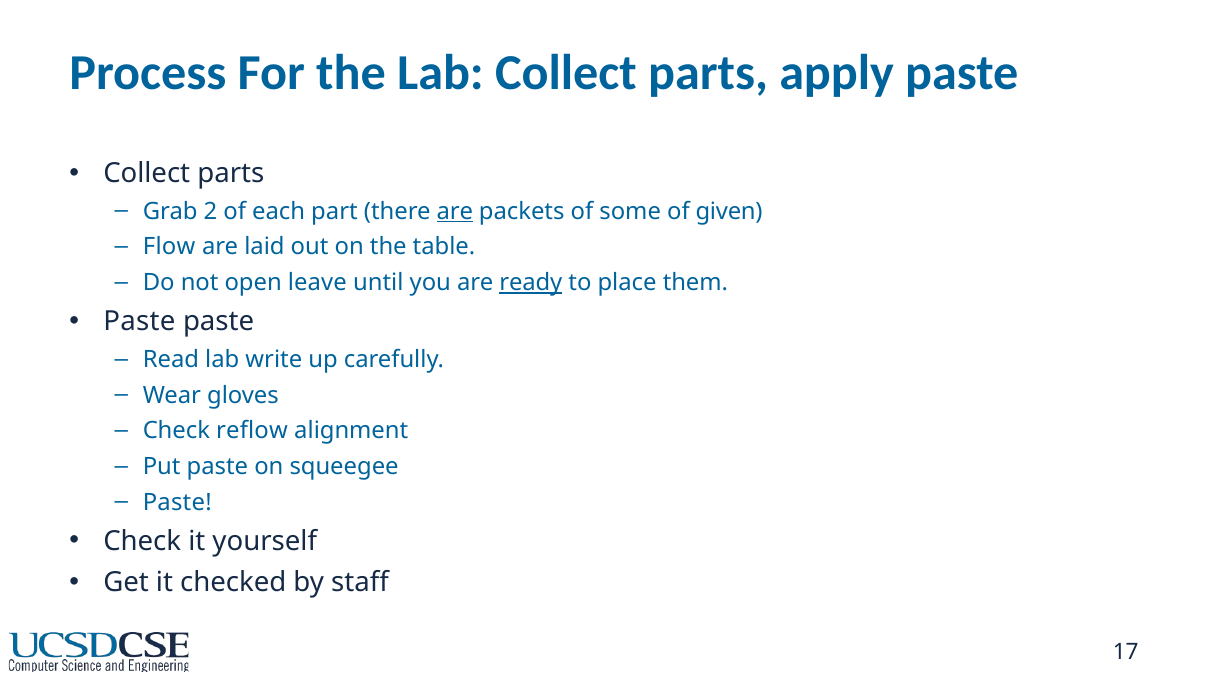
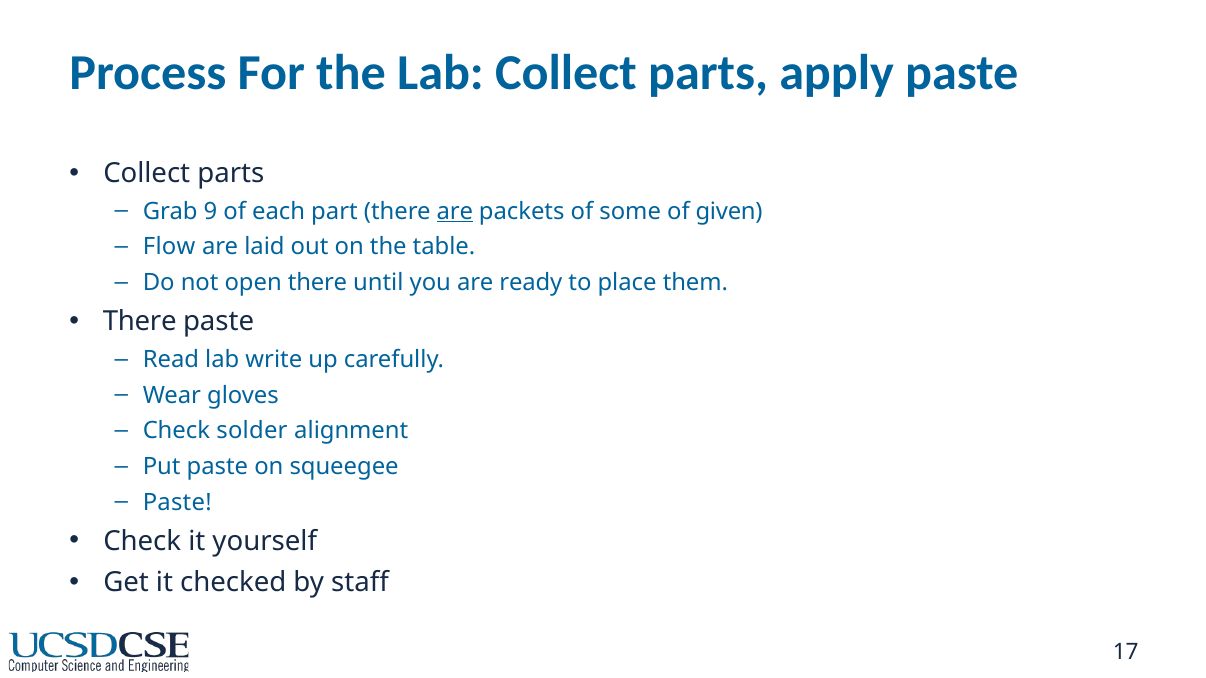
2: 2 -> 9
open leave: leave -> there
ready underline: present -> none
Paste at (139, 322): Paste -> There
reflow: reflow -> solder
